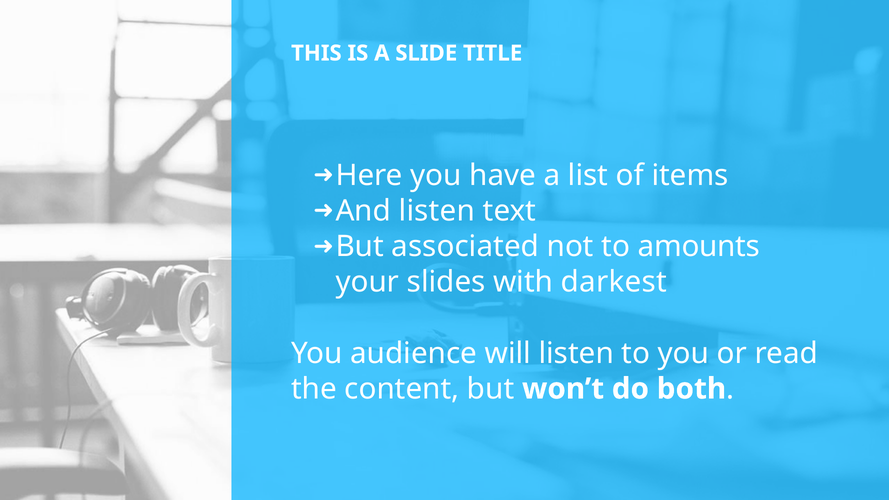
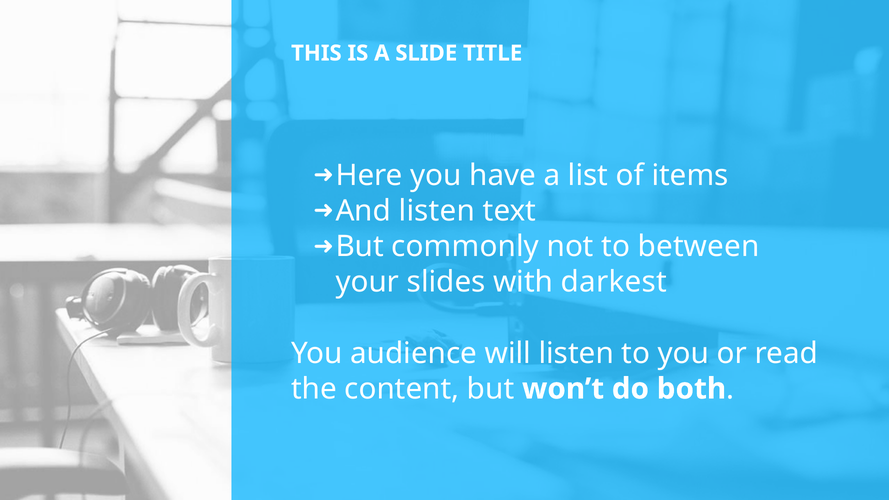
associated: associated -> commonly
amounts: amounts -> between
